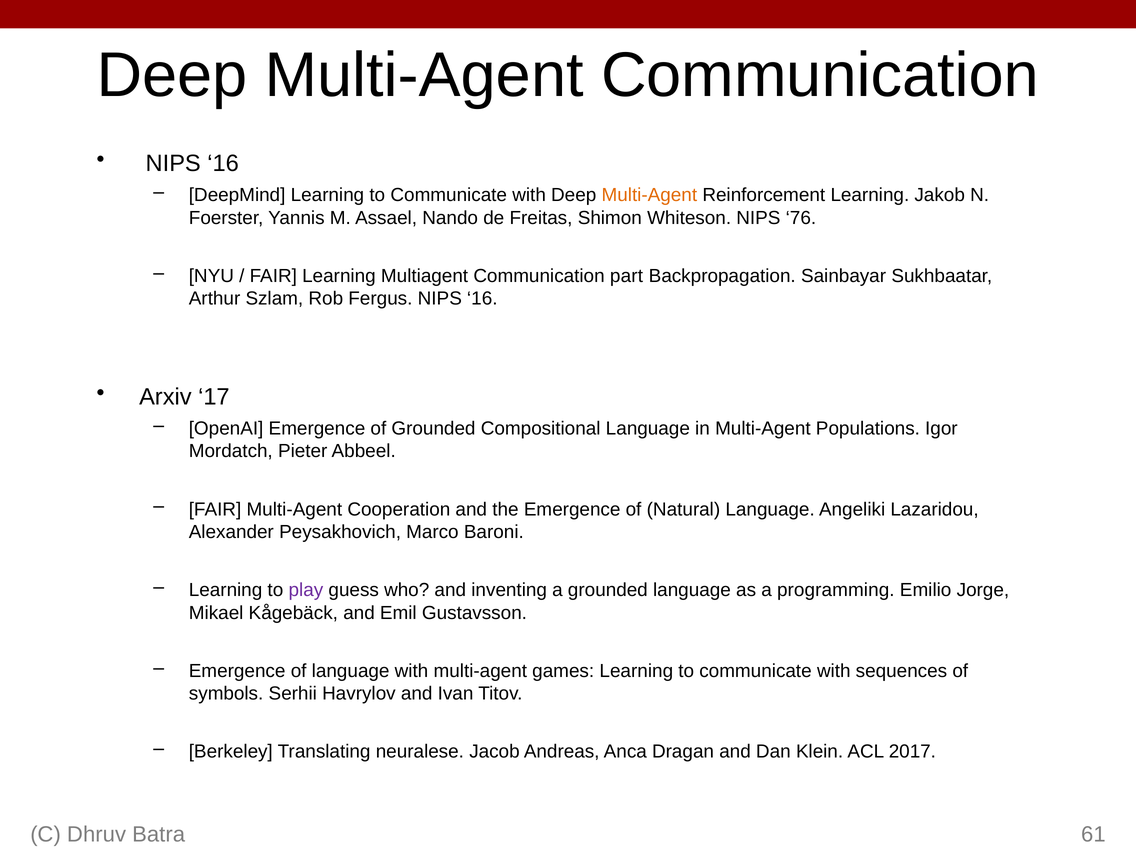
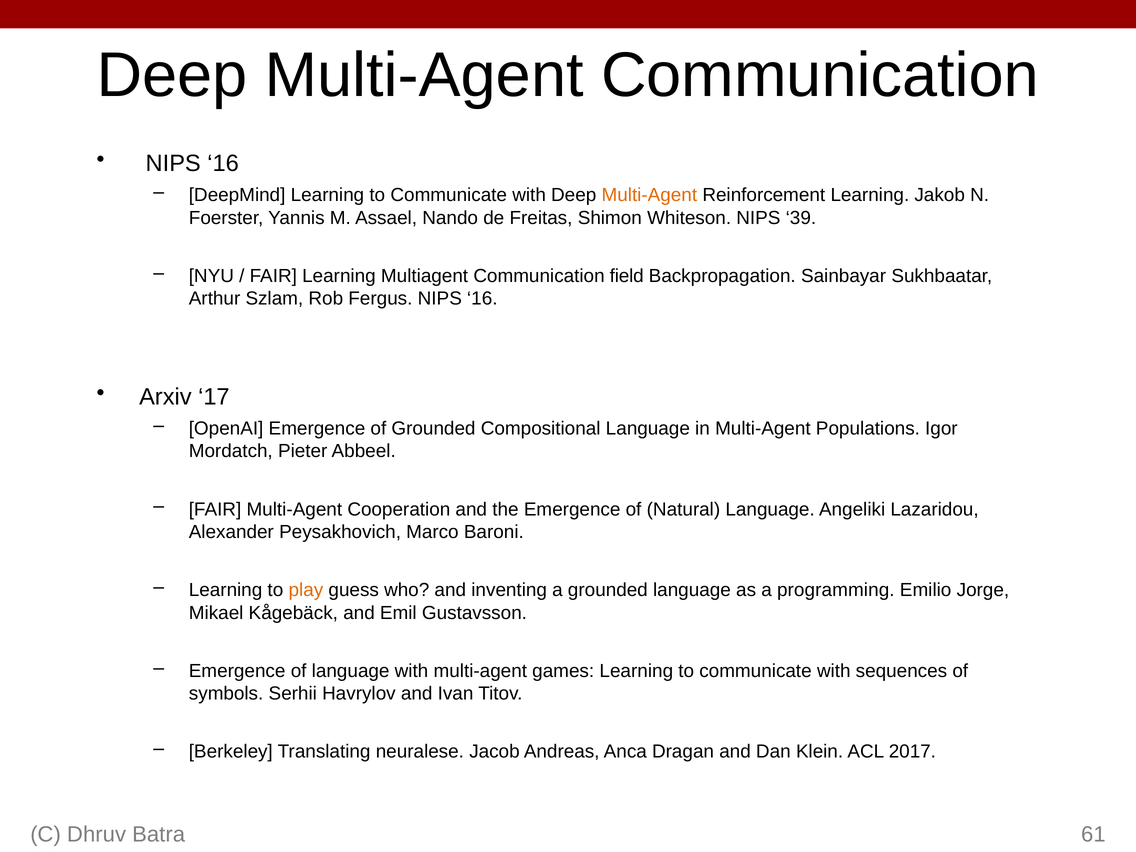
76: 76 -> 39
part: part -> field
play colour: purple -> orange
